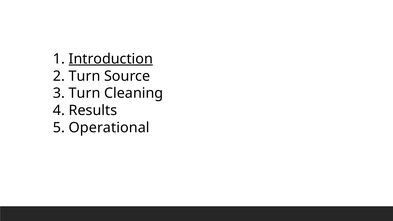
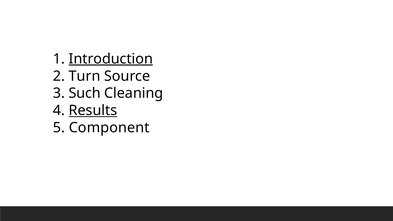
3 Turn: Turn -> Such
Results underline: none -> present
Operational: Operational -> Component
